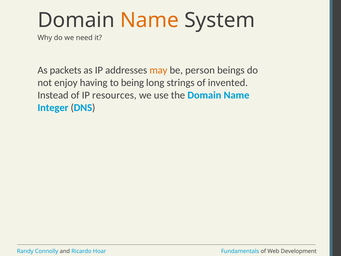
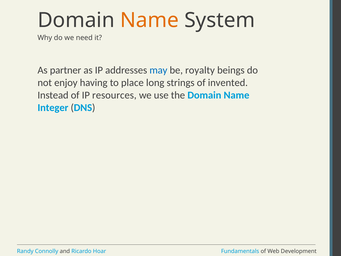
packets: packets -> partner
may colour: orange -> blue
person: person -> royalty
being: being -> place
